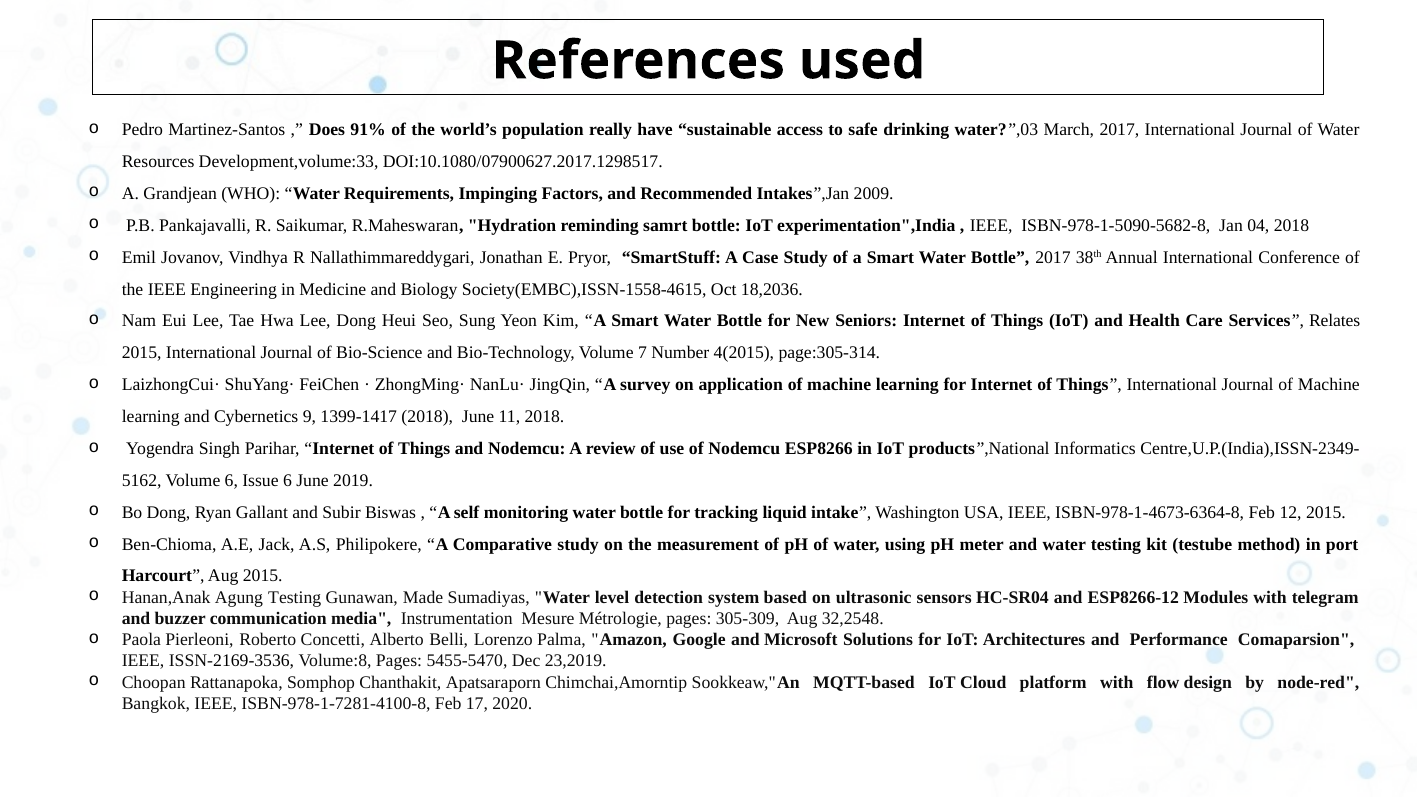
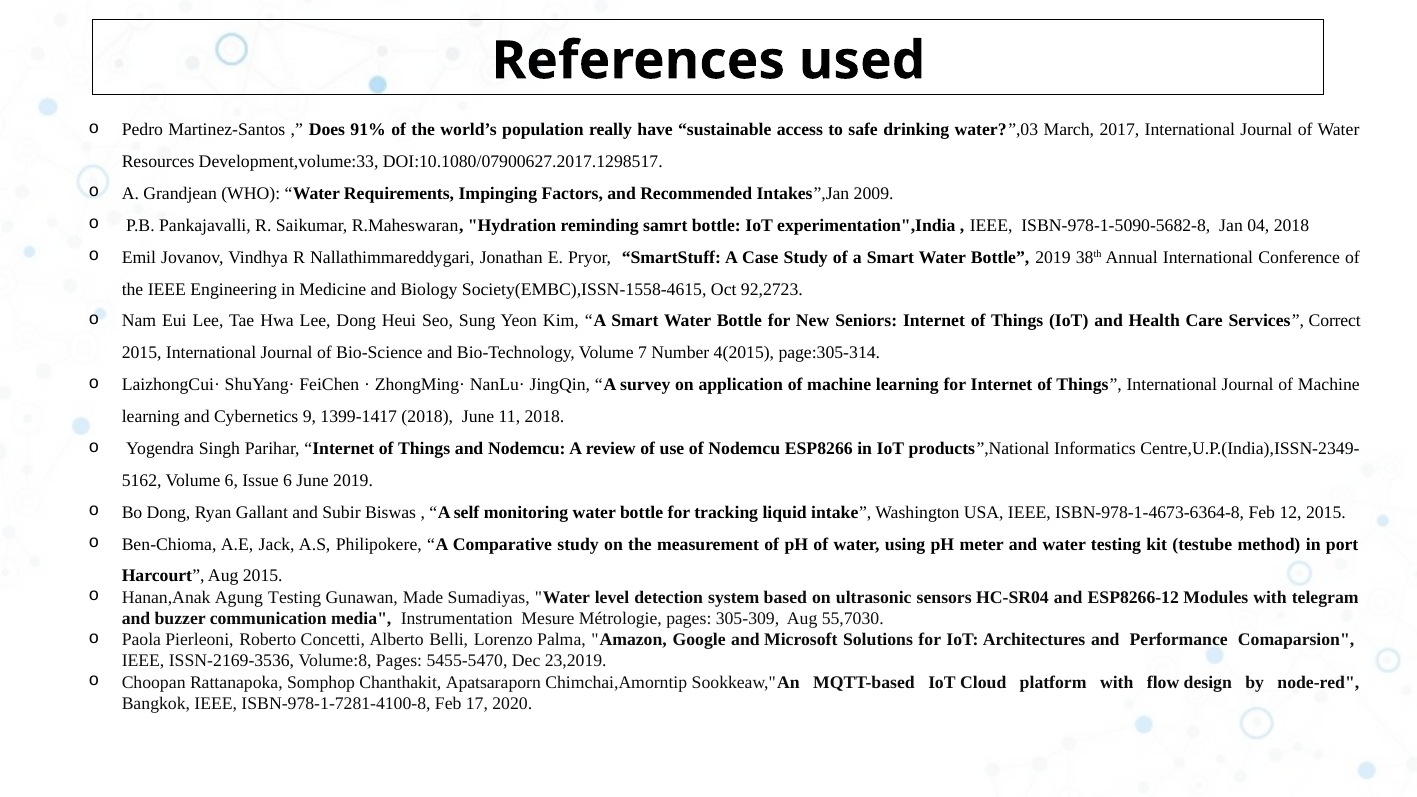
Bottle 2017: 2017 -> 2019
18,2036: 18,2036 -> 92,2723
Relates: Relates -> Correct
32,2548: 32,2548 -> 55,7030
